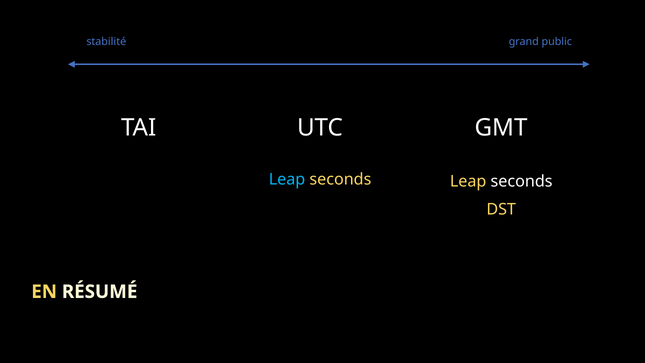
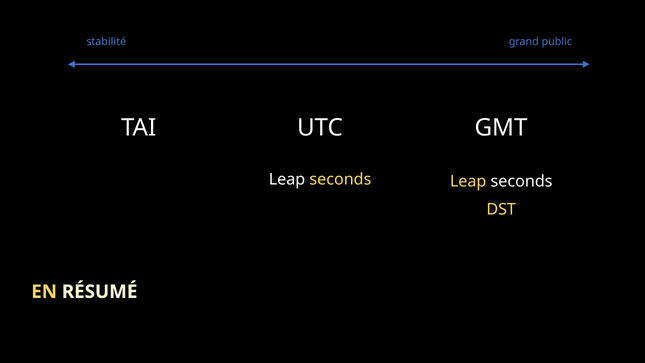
Leap at (287, 179) colour: light blue -> white
